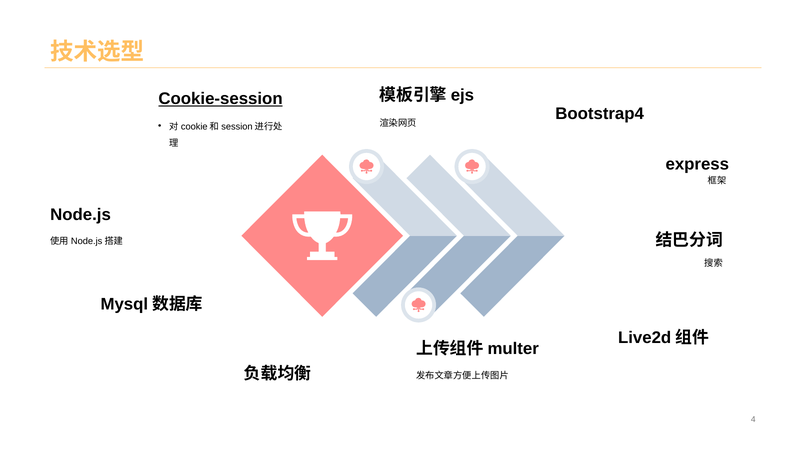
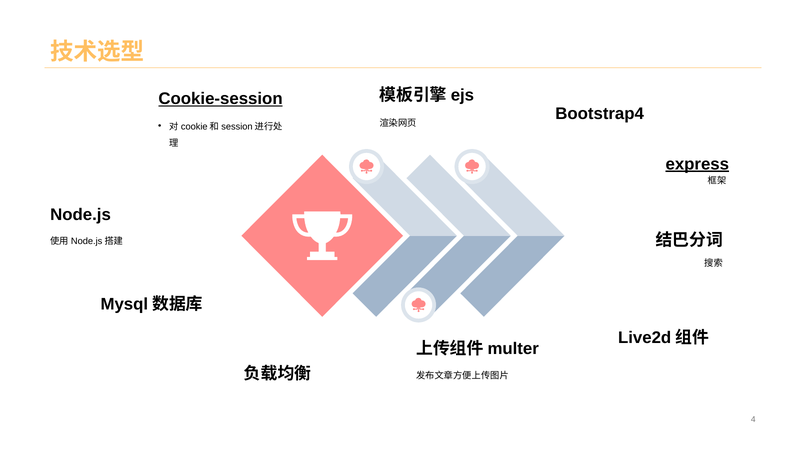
express underline: none -> present
